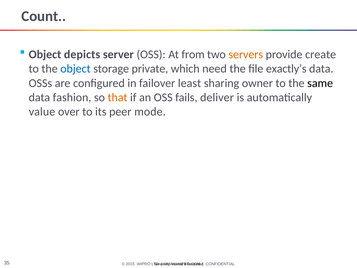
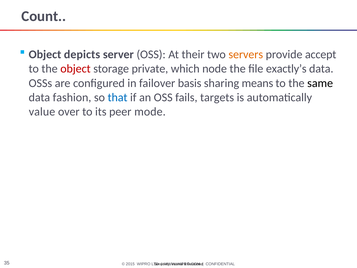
from: from -> their
create: create -> accept
object at (75, 69) colour: blue -> red
need: need -> node
least: least -> basis
owner: owner -> means
that colour: orange -> blue
deliver: deliver -> targets
